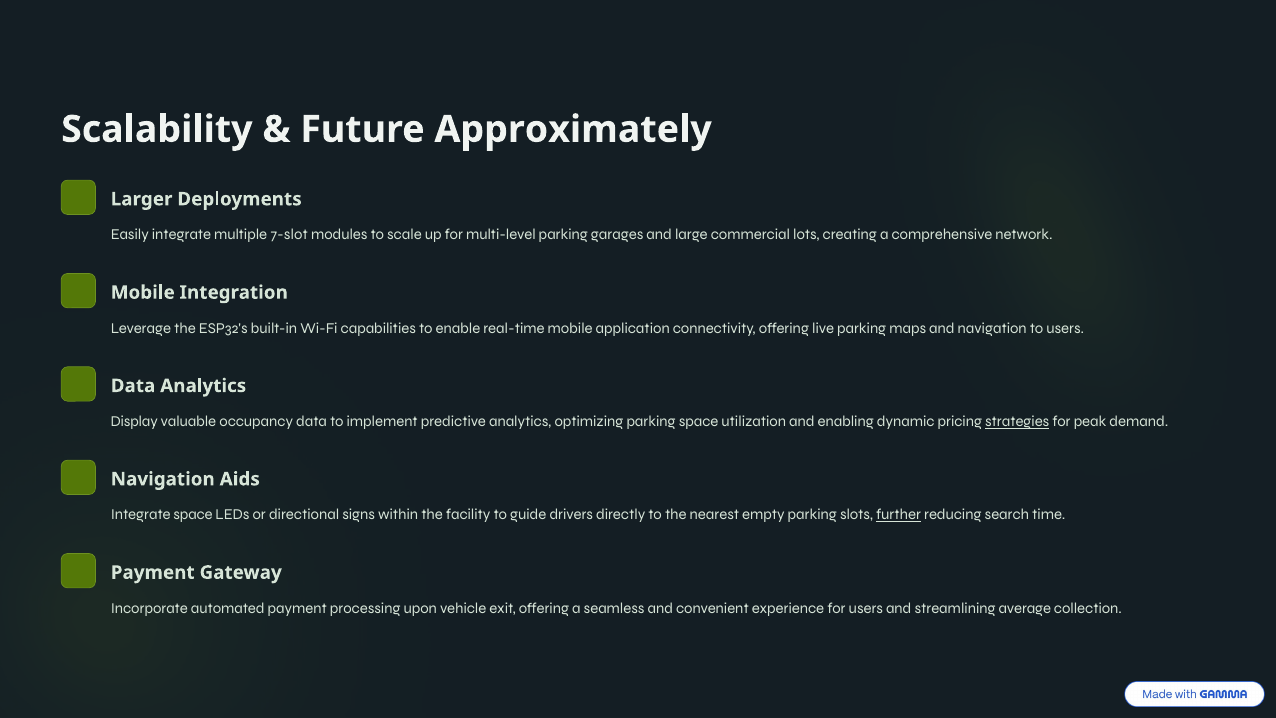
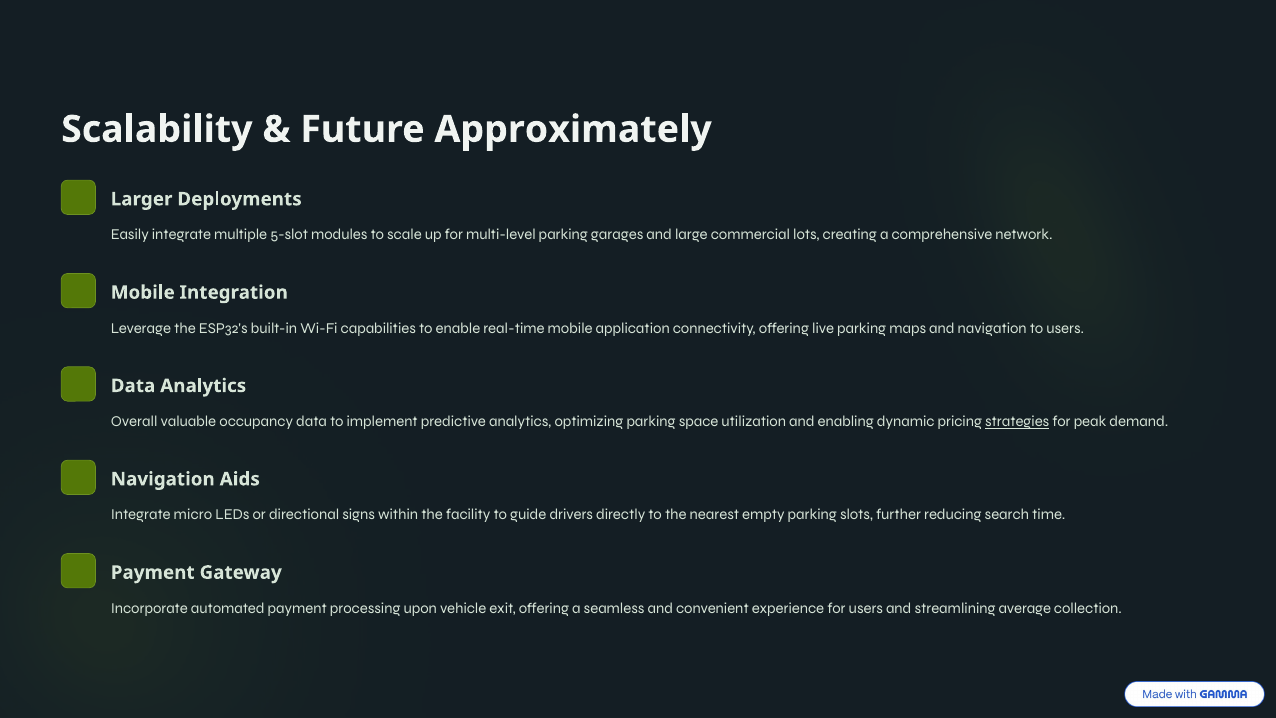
7-slot: 7-slot -> 5-slot
Display: Display -> Overall
Integrate space: space -> micro
further underline: present -> none
